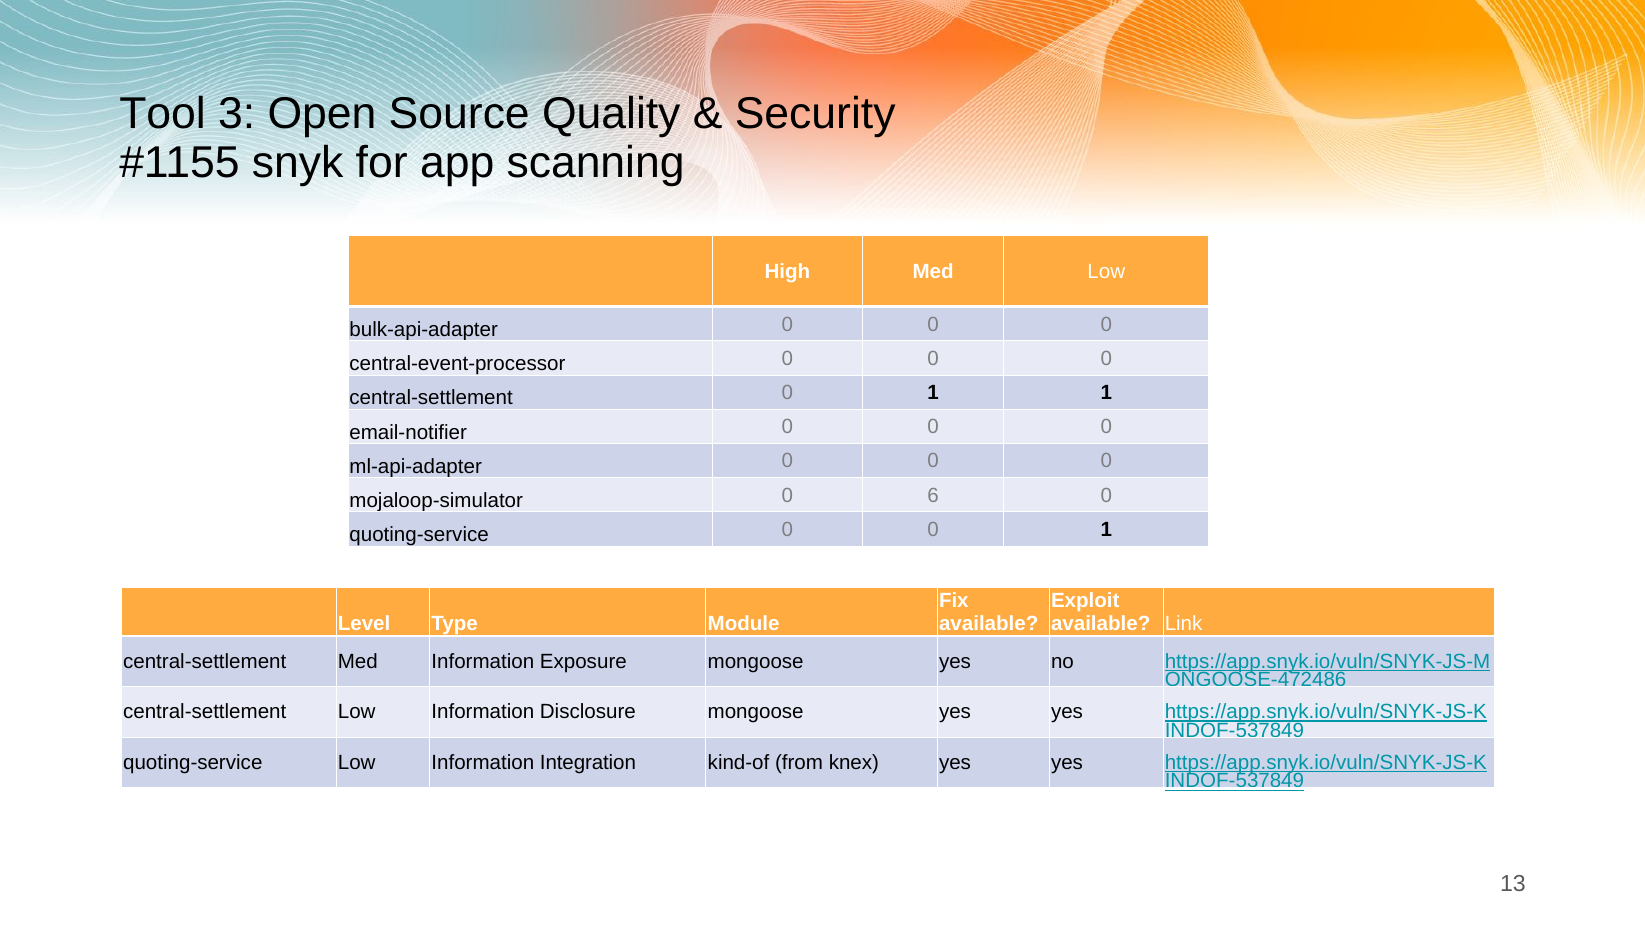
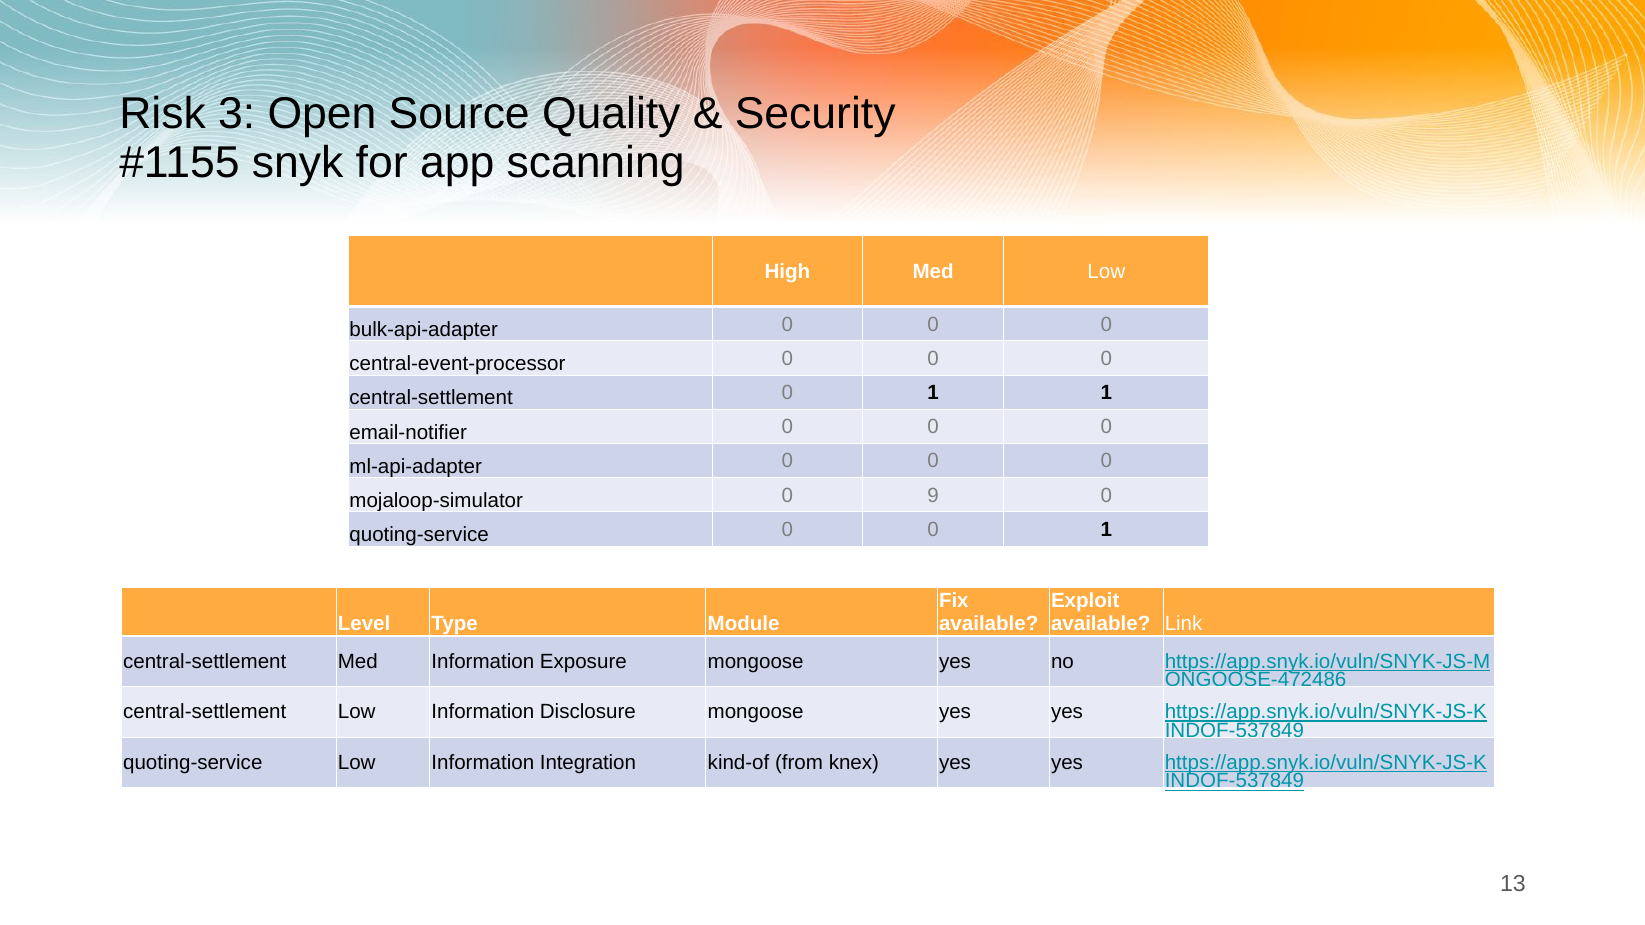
Tool: Tool -> Risk
6: 6 -> 9
